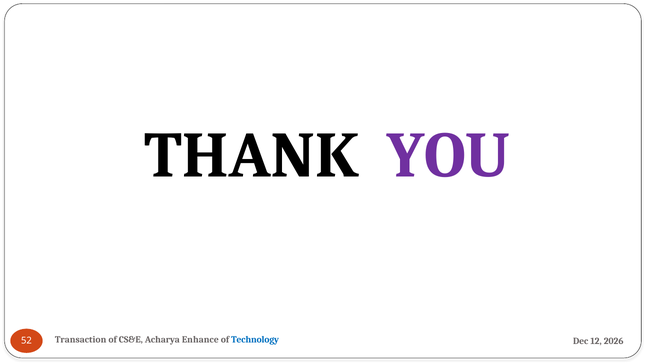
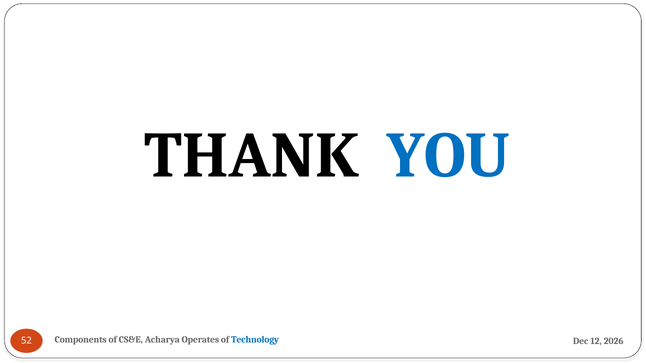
YOU colour: purple -> blue
Transaction: Transaction -> Components
Enhance: Enhance -> Operates
